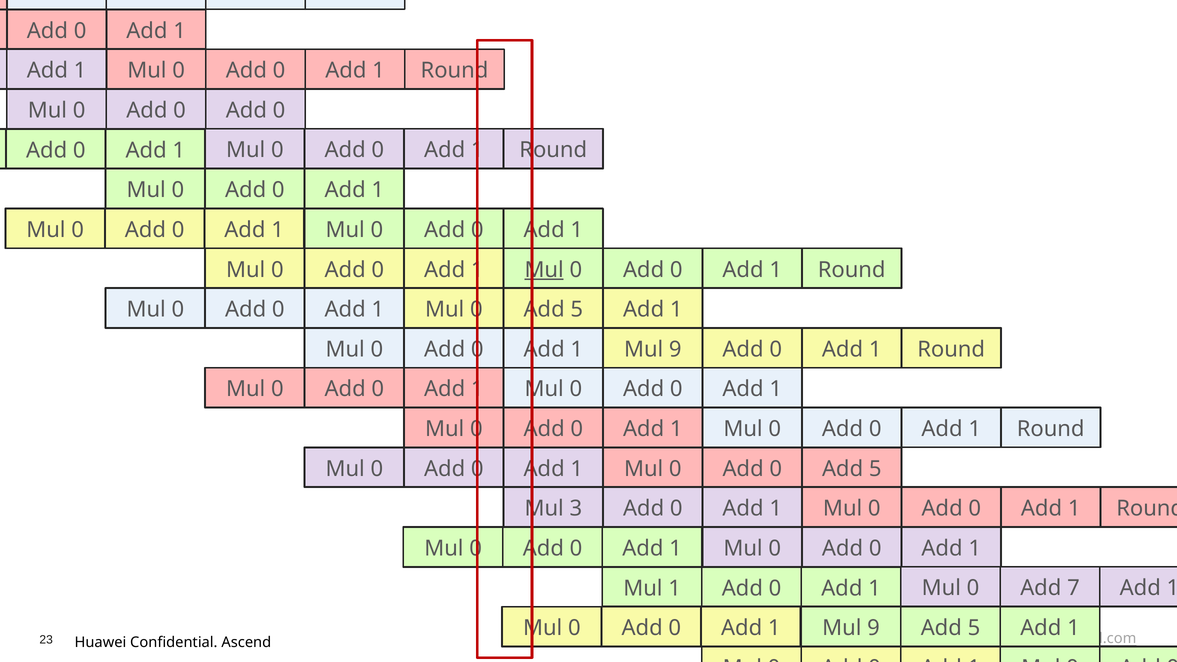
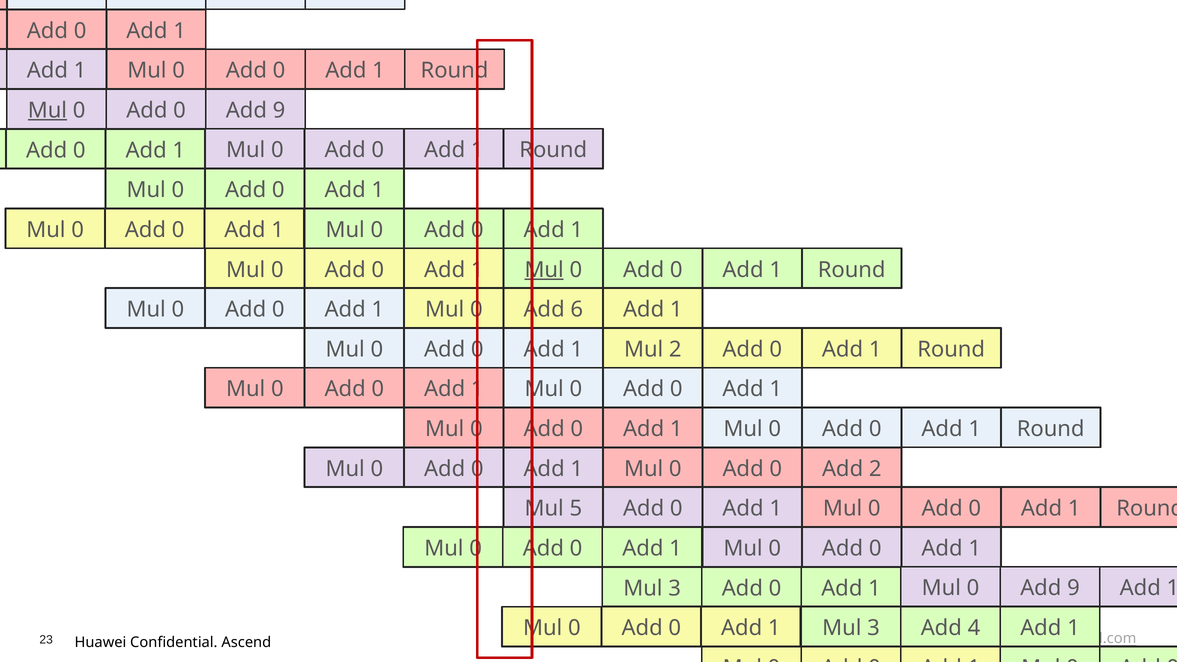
Mul at (47, 110) underline: none -> present
Add 0 Add 0: 0 -> 9
Mul 0 Add 5: 5 -> 6
9 at (675, 349): 9 -> 2
Add 0 Add 5: 5 -> 2
3: 3 -> 5
1 at (675, 588): 1 -> 3
Mul 0 Add 7: 7 -> 9
9 at (874, 628): 9 -> 3
5 at (974, 628): 5 -> 4
